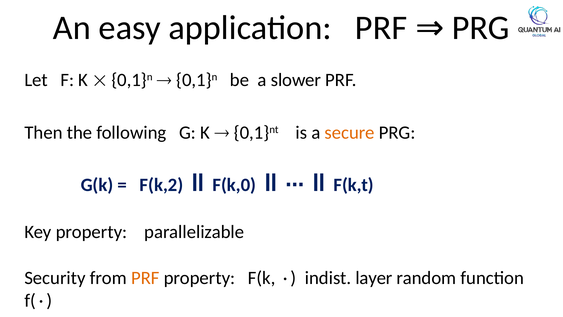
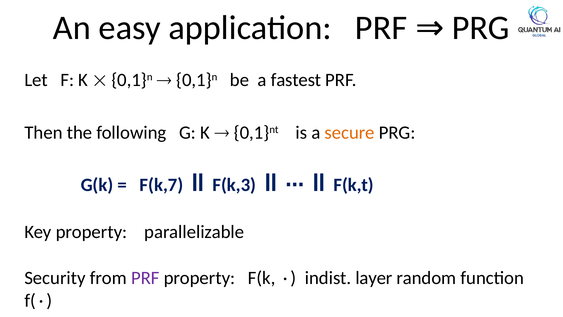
slower: slower -> fastest
F(k,2: F(k,2 -> F(k,7
F(k,0: F(k,0 -> F(k,3
PRF at (145, 278) colour: orange -> purple
